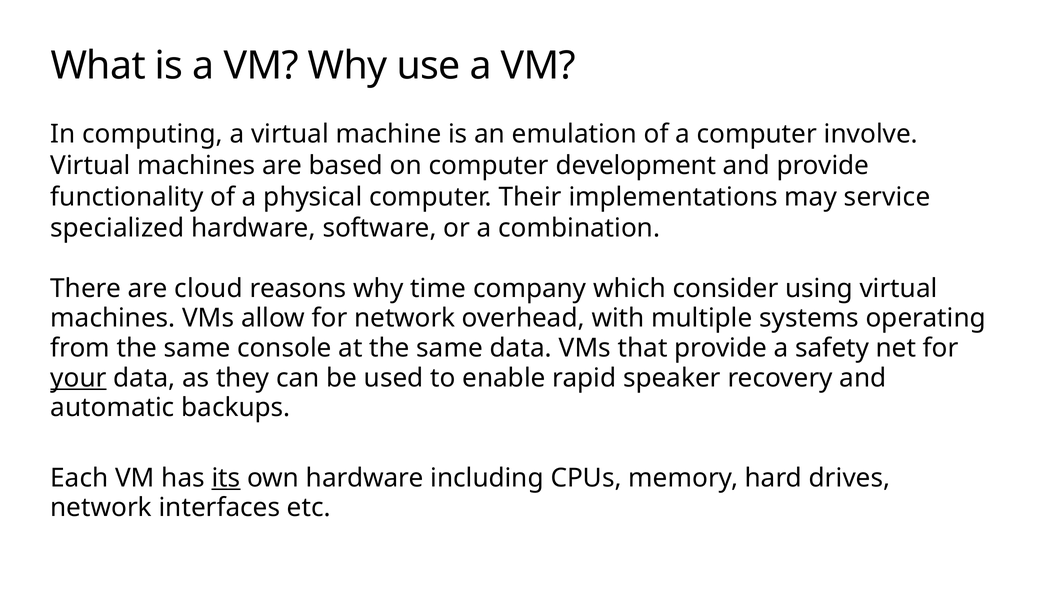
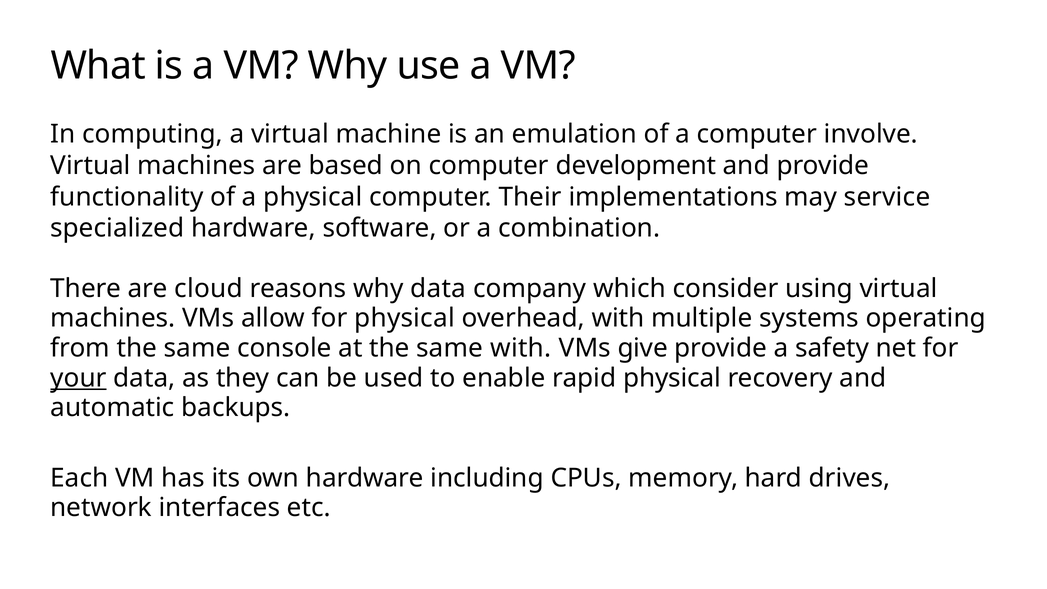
why time: time -> data
for network: network -> physical
same data: data -> with
that: that -> give
rapid speaker: speaker -> physical
its underline: present -> none
